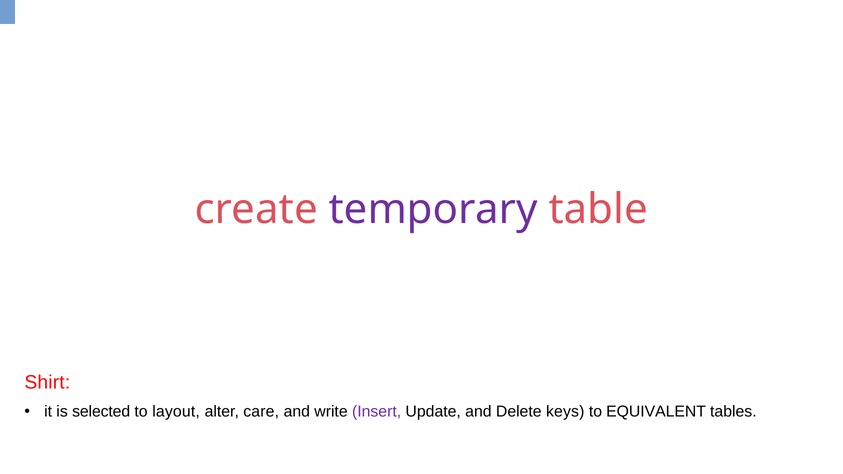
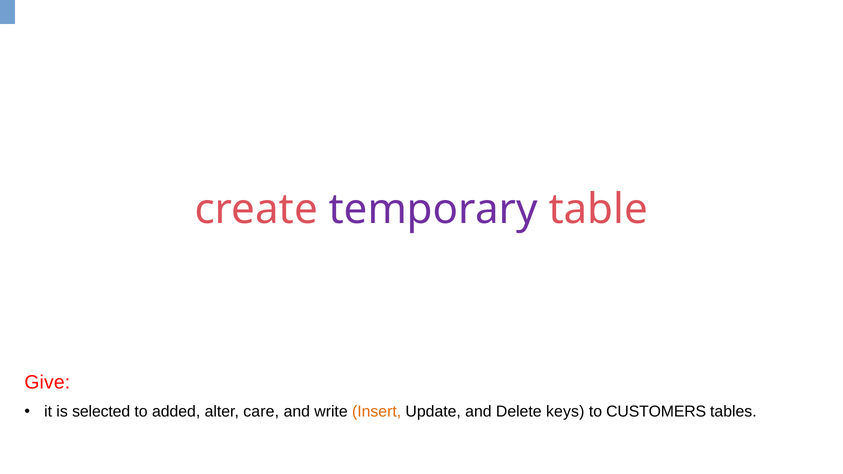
Shirt: Shirt -> Give
layout: layout -> added
Insert colour: purple -> orange
EQUIVALENT: EQUIVALENT -> CUSTOMERS
